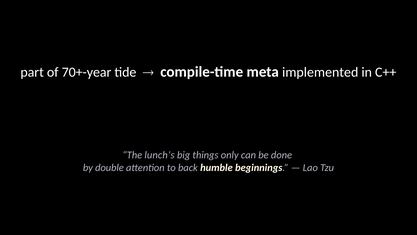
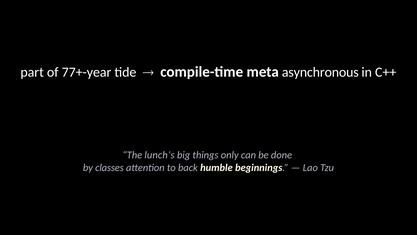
70+-year: 70+-year -> 77+-year
implemented: implemented -> asynchronous
double: double -> classes
